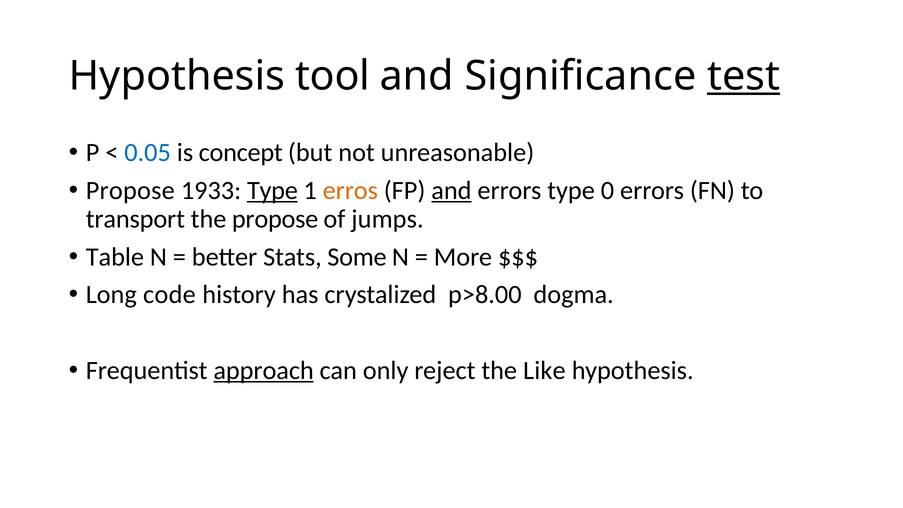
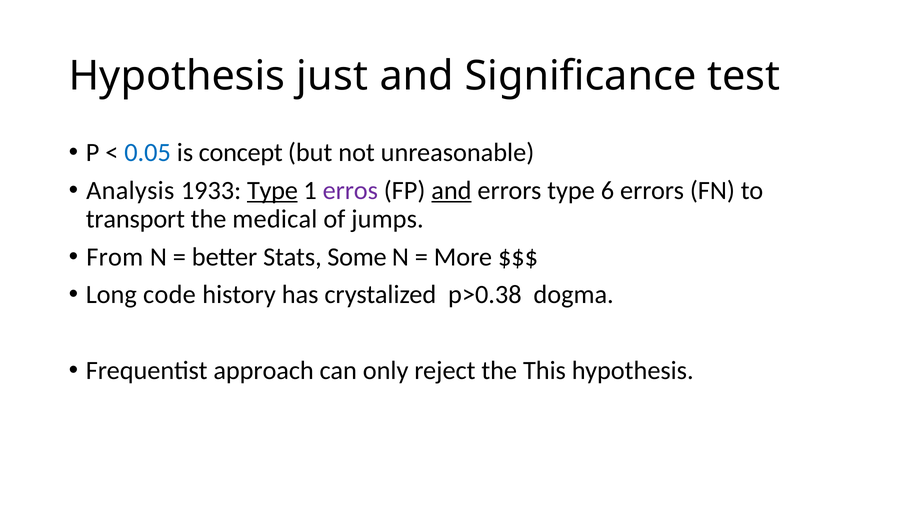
tool: tool -> just
test underline: present -> none
Propose at (130, 191): Propose -> Analysis
erros colour: orange -> purple
0: 0 -> 6
the propose: propose -> medical
Table: Table -> From
p>8.00: p>8.00 -> p>0.38
approach underline: present -> none
Like: Like -> This
